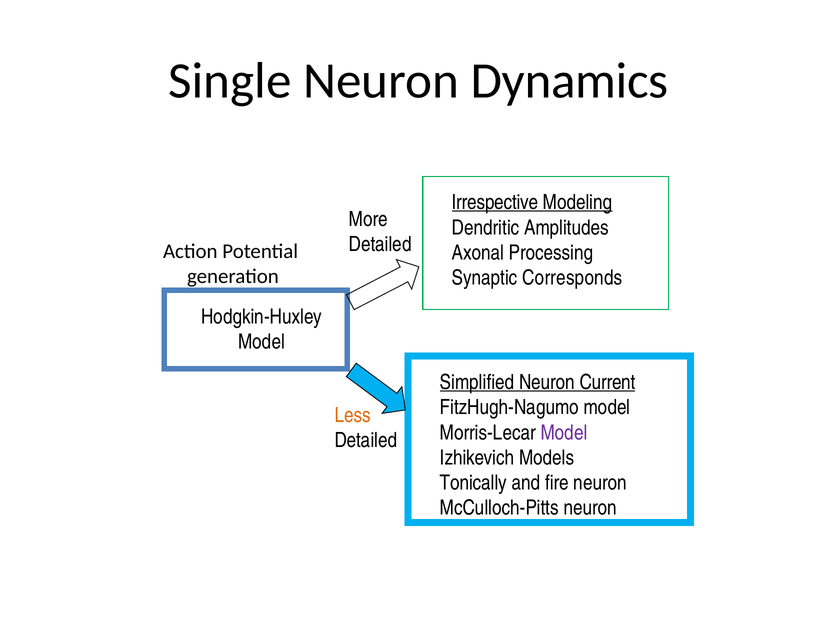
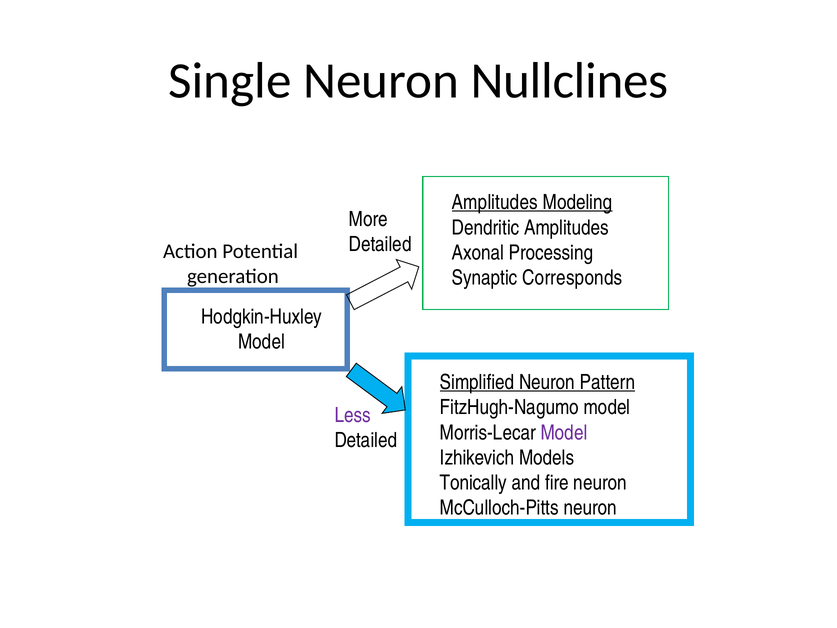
Dynamics: Dynamics -> Nullclines
Irrespective at (495, 202): Irrespective -> Amplitudes
Current: Current -> Pattern
Less colour: orange -> purple
